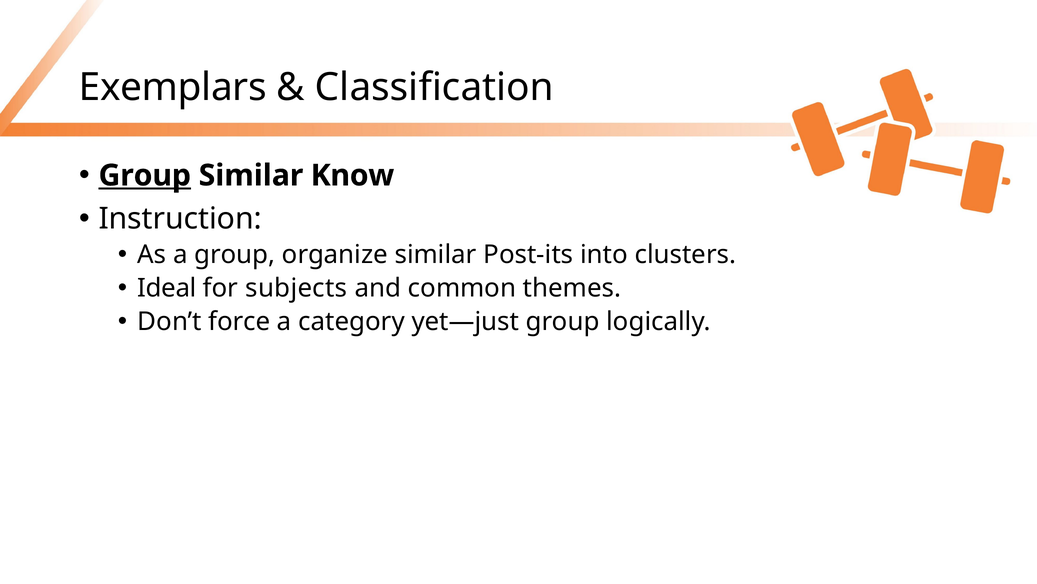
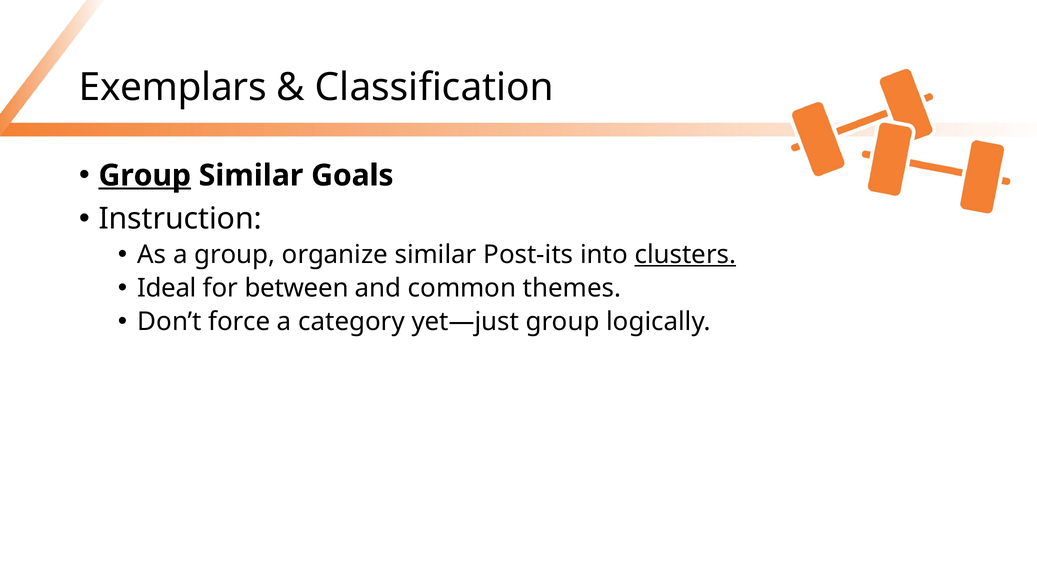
Know: Know -> Goals
clusters underline: none -> present
subjects: subjects -> between
